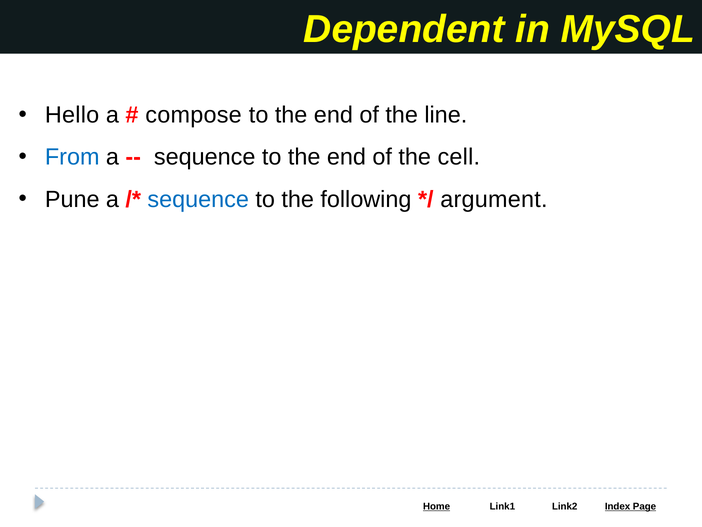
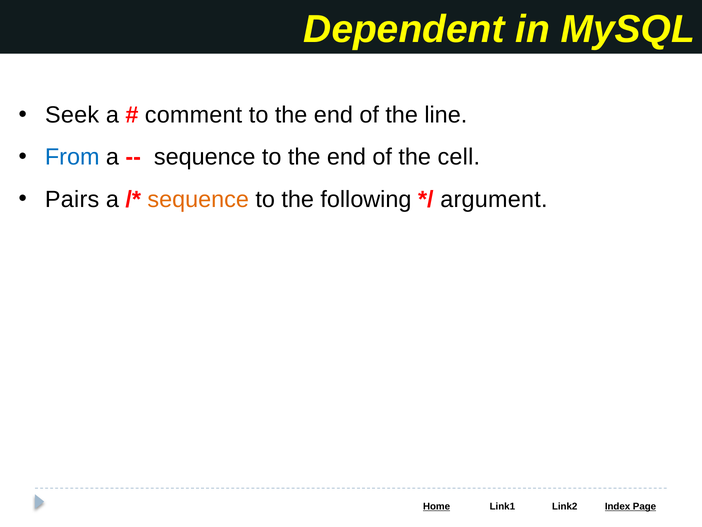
Hello: Hello -> Seek
compose: compose -> comment
Pune: Pune -> Pairs
sequence at (198, 199) colour: blue -> orange
